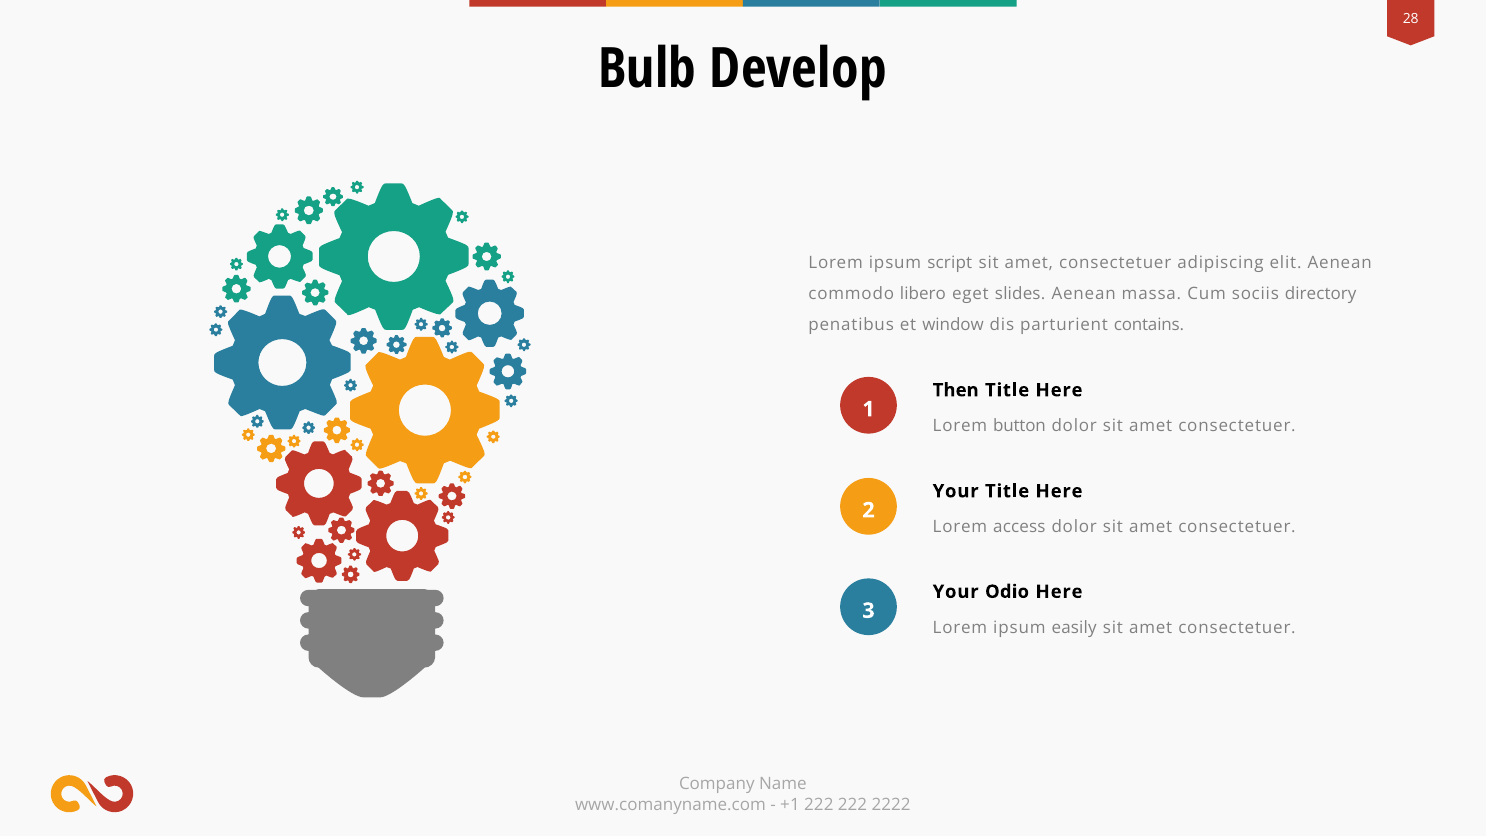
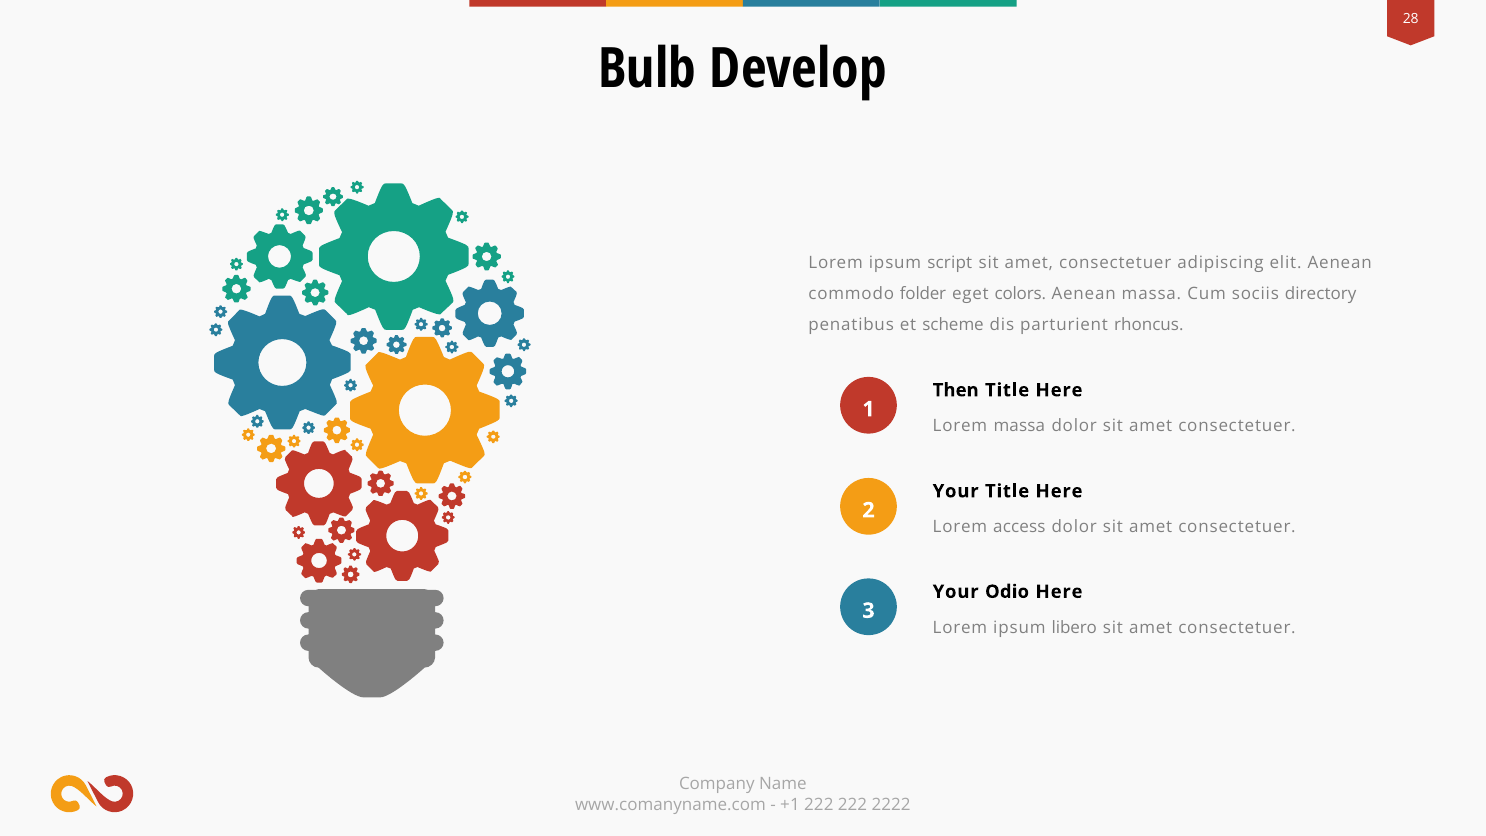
libero: libero -> folder
slides: slides -> colors
window: window -> scheme
contains: contains -> rhoncus
Lorem button: button -> massa
easily: easily -> libero
